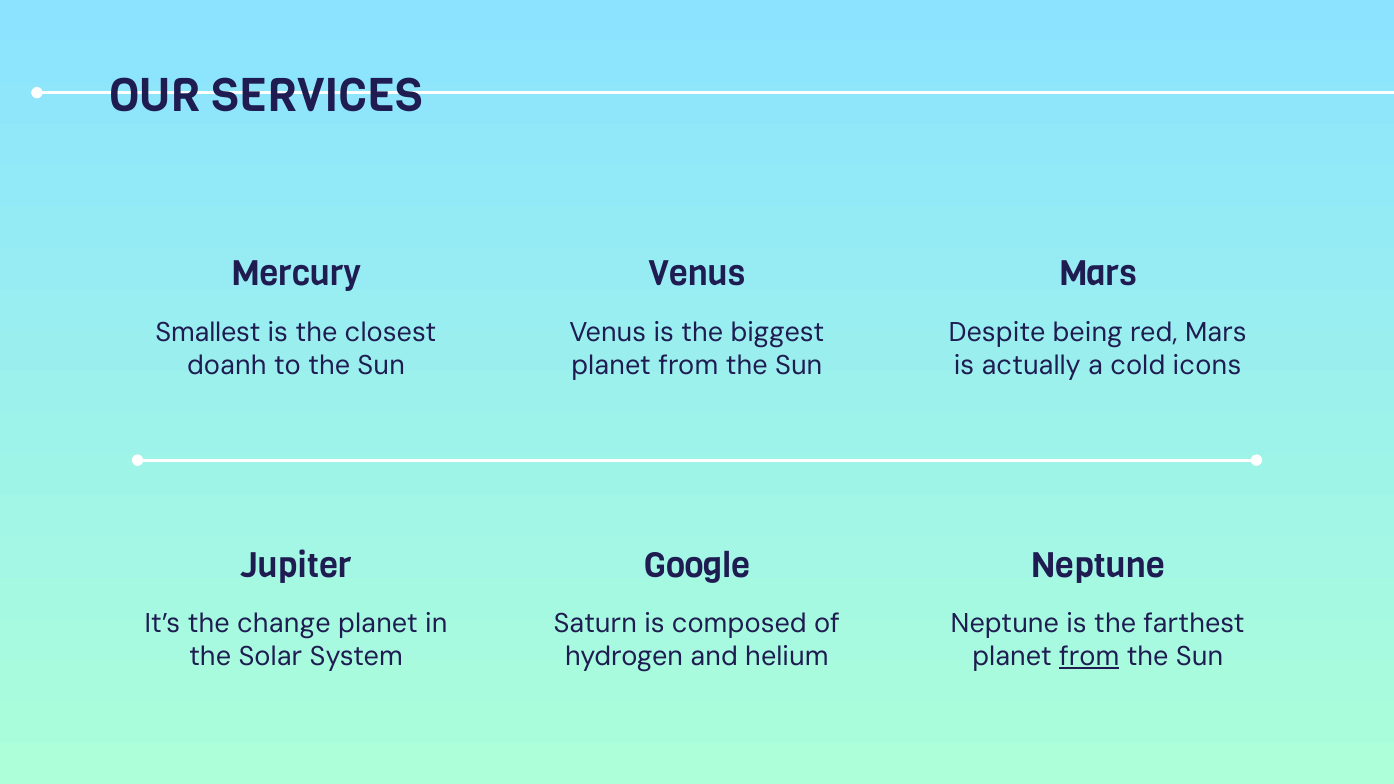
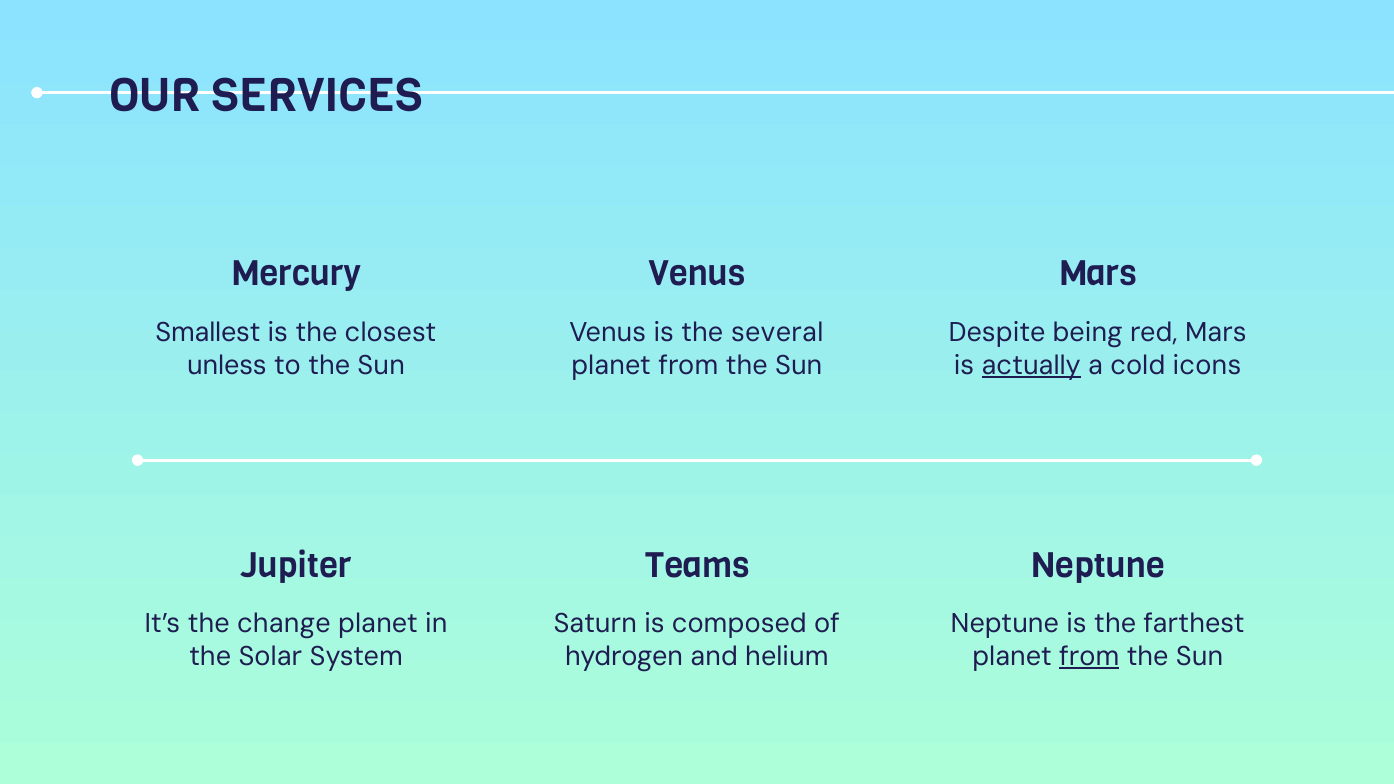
biggest: biggest -> several
doanh: doanh -> unless
actually underline: none -> present
Google: Google -> Teams
